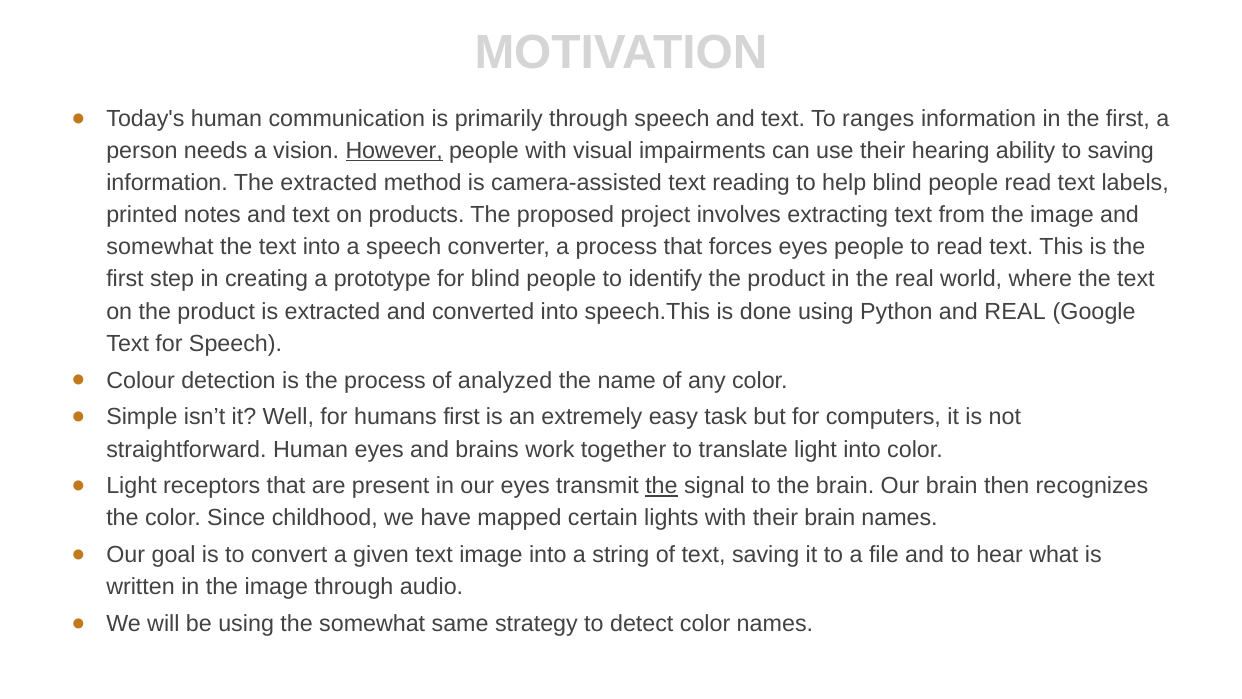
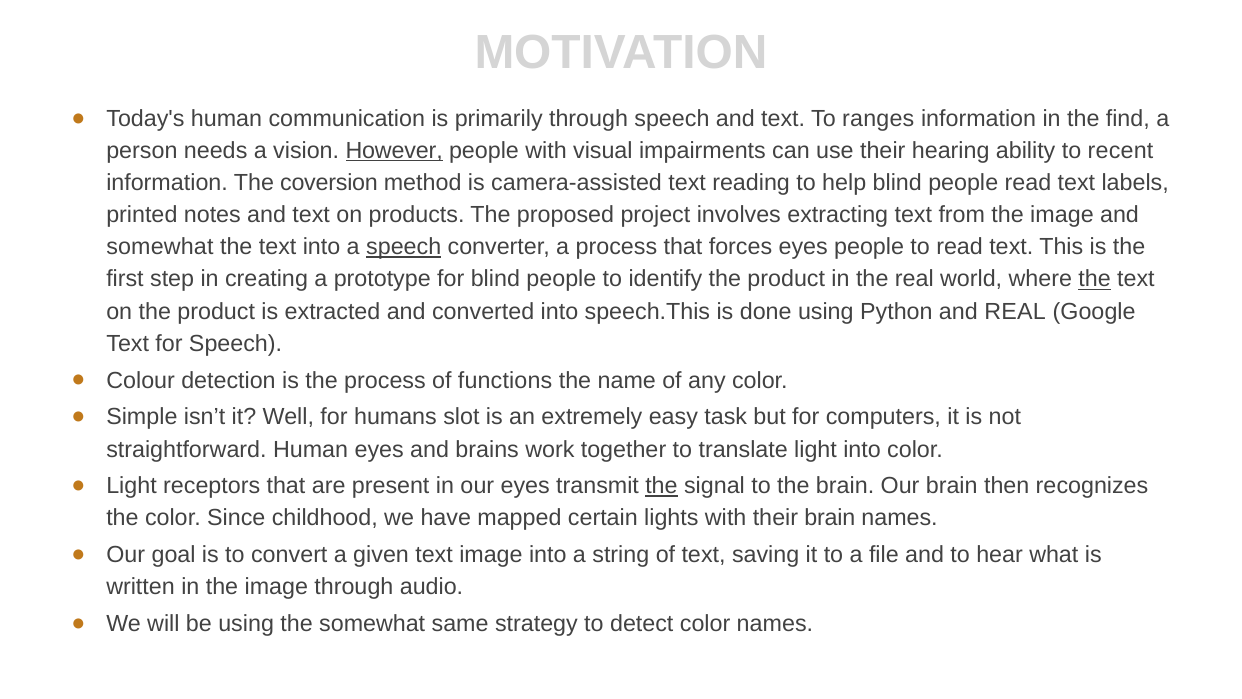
in the first: first -> find
to saving: saving -> recent
The extracted: extracted -> coversion
speech at (404, 247) underline: none -> present
the at (1095, 279) underline: none -> present
analyzed: analyzed -> functions
humans first: first -> slot
